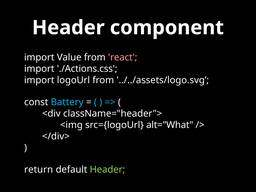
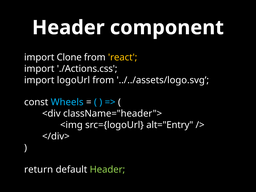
Value: Value -> Clone
react colour: pink -> yellow
Battery: Battery -> Wheels
alt="What: alt="What -> alt="Entry
